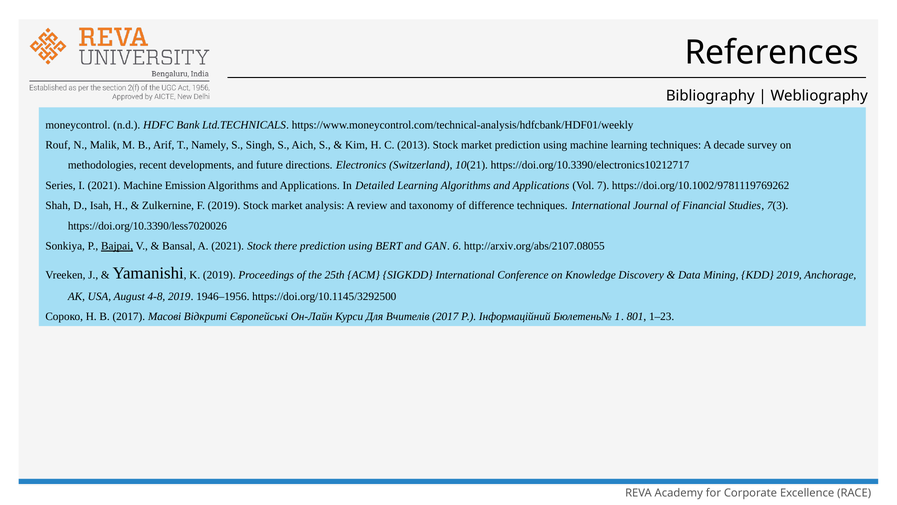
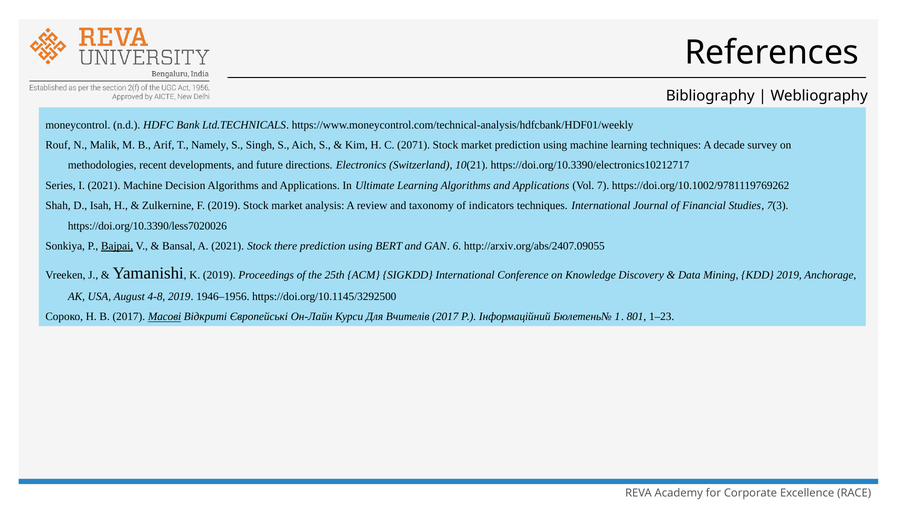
2013: 2013 -> 2071
Emission: Emission -> Decision
Detailed: Detailed -> Ultimate
difference: difference -> indicators
http://arxiv.org/abs/2107.08055: http://arxiv.org/abs/2107.08055 -> http://arxiv.org/abs/2407.09055
Масові underline: none -> present
